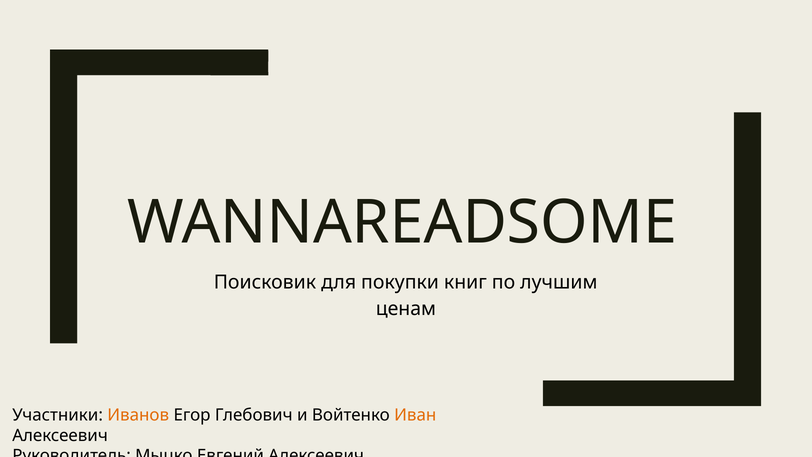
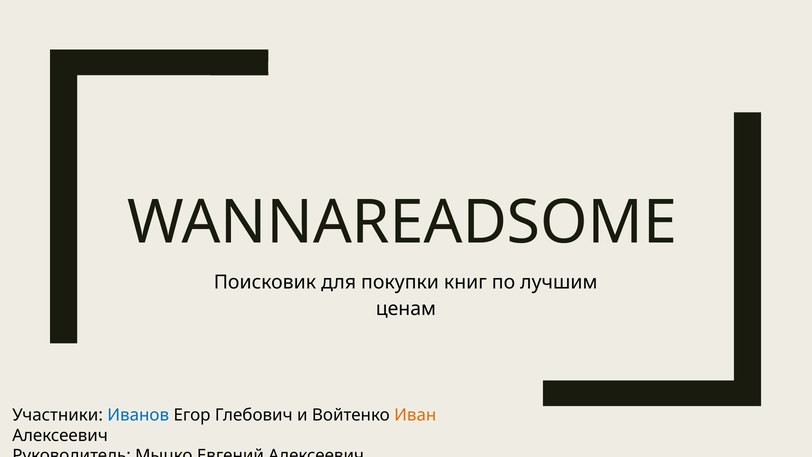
Иванов colour: orange -> blue
